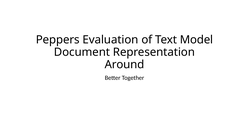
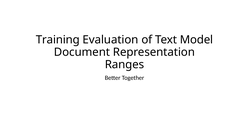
Peppers: Peppers -> Training
Around: Around -> Ranges
